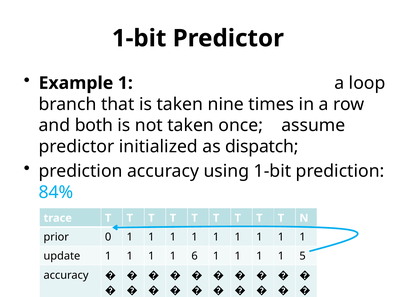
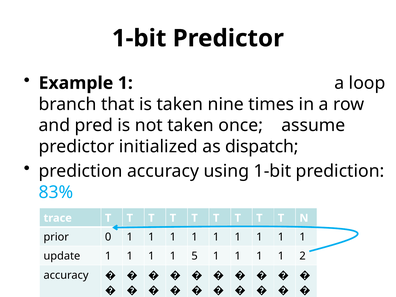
both: both -> pred
84%: 84% -> 83%
6: 6 -> 5
5: 5 -> 2
